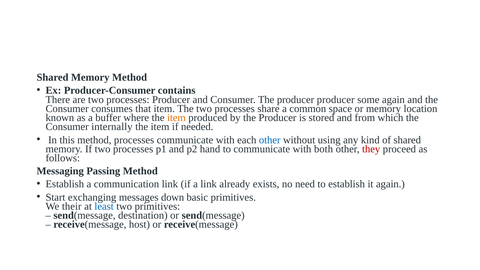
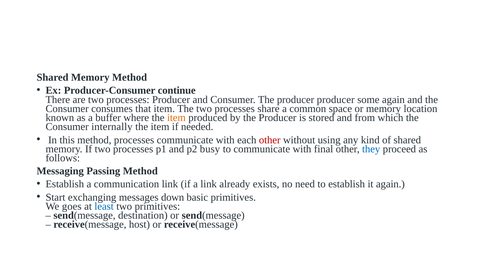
contains: contains -> continue
other at (270, 140) colour: blue -> red
hand: hand -> busy
both: both -> final
they colour: red -> blue
their: their -> goes
